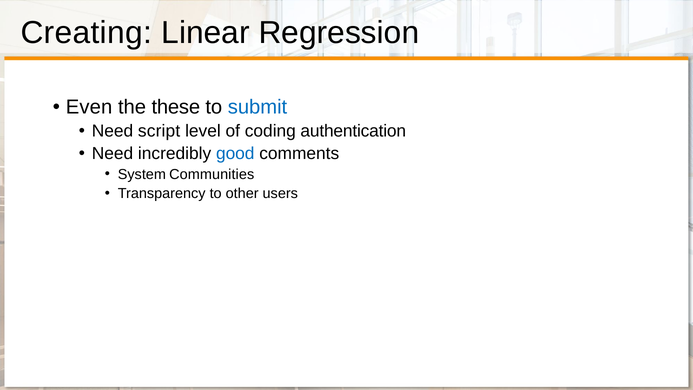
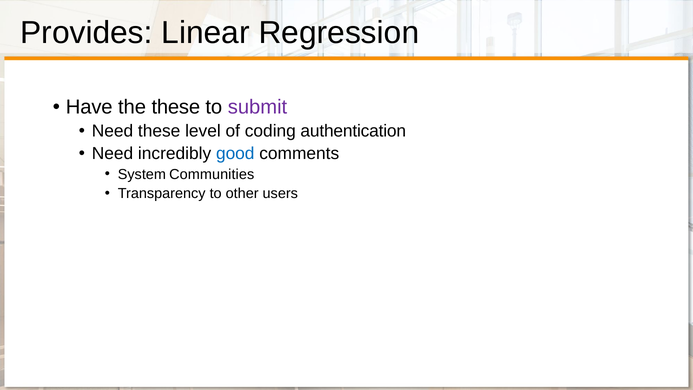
Creating: Creating -> Provides
Even: Even -> Have
submit colour: blue -> purple
Need script: script -> these
